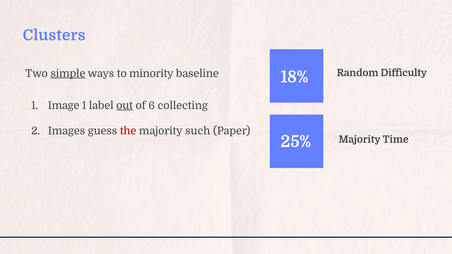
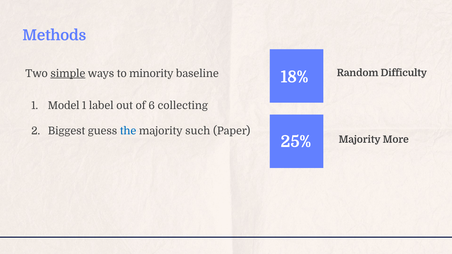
Clusters: Clusters -> Methods
Image: Image -> Model
out underline: present -> none
Images: Images -> Biggest
the colour: red -> blue
Time: Time -> More
